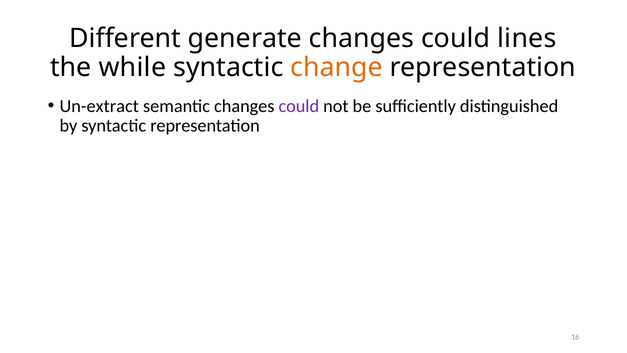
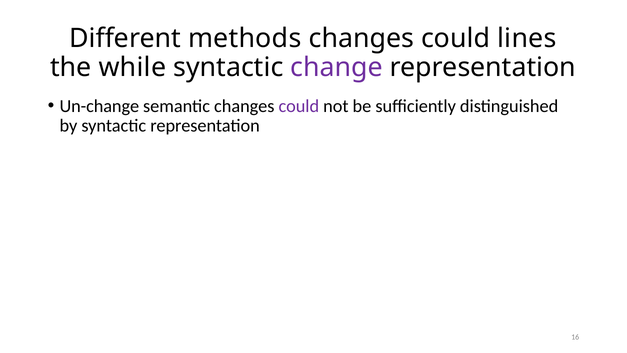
generate: generate -> methods
change colour: orange -> purple
Un-extract: Un-extract -> Un-change
